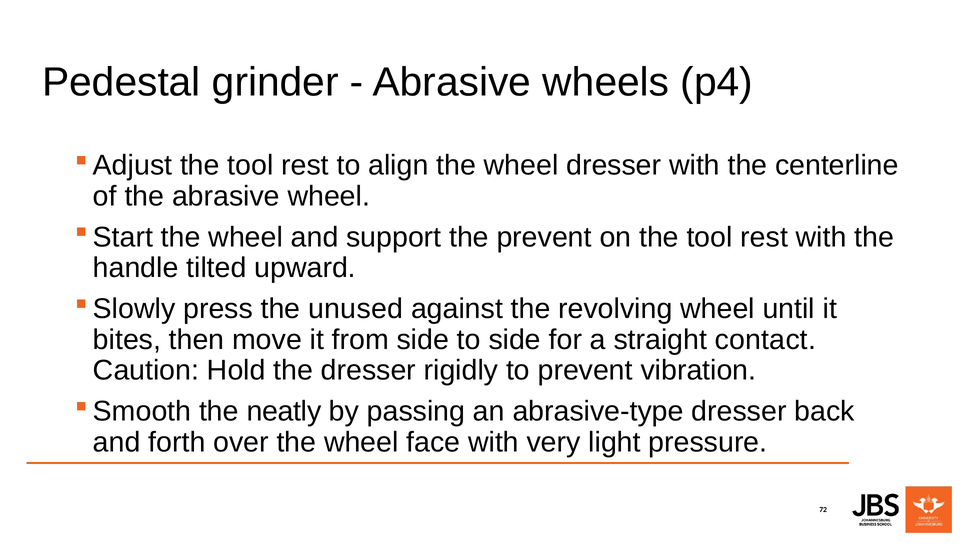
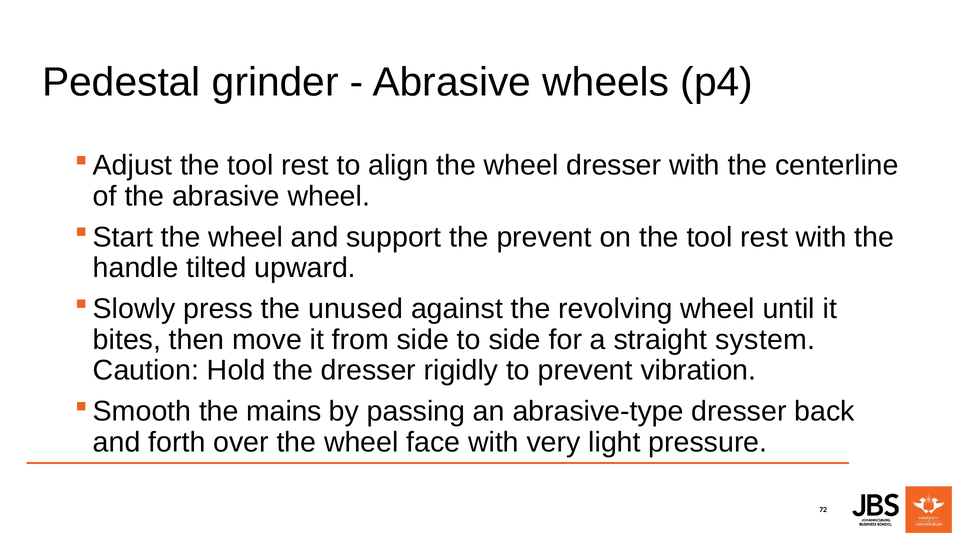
contact: contact -> system
neatly: neatly -> mains
